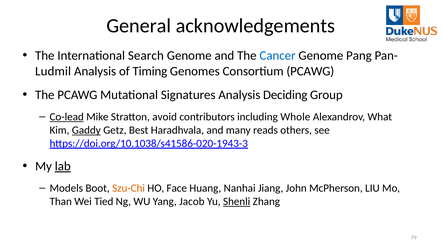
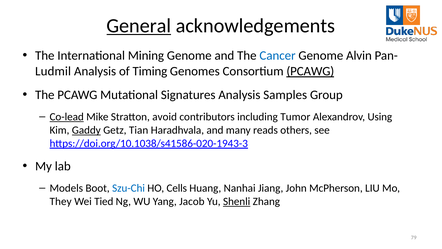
General underline: none -> present
Search: Search -> Mining
Pang: Pang -> Alvin
PCAWG at (310, 71) underline: none -> present
Deciding: Deciding -> Samples
Whole: Whole -> Tumor
What: What -> Using
Best: Best -> Tian
lab underline: present -> none
Szu-Chi colour: orange -> blue
Face: Face -> Cells
Than: Than -> They
